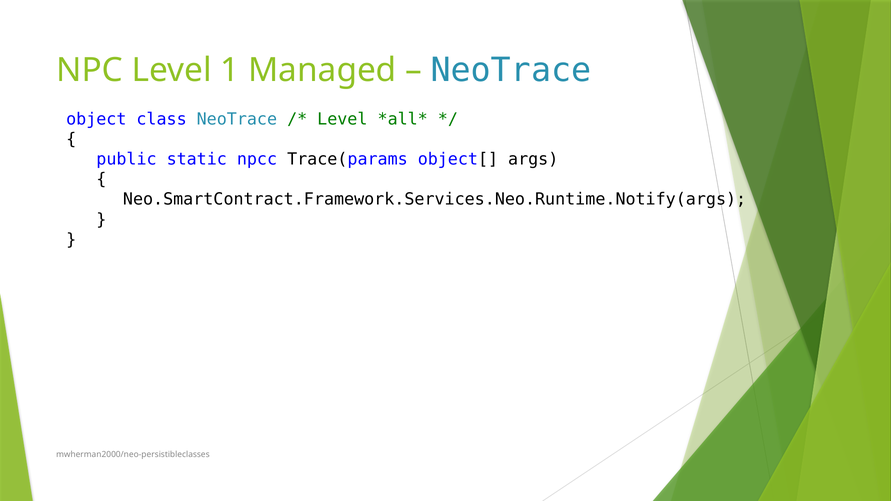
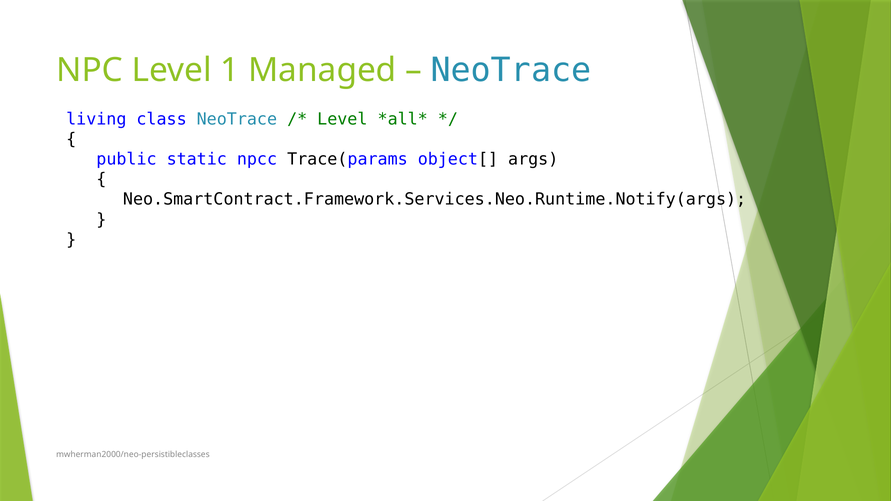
object: object -> living
